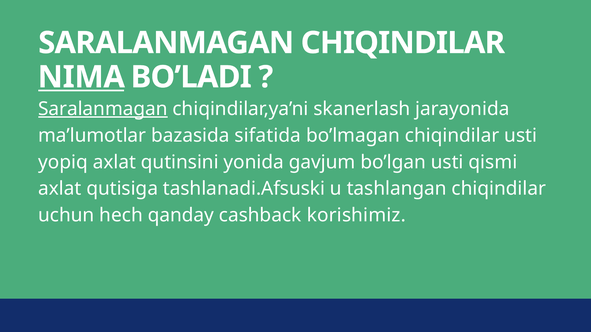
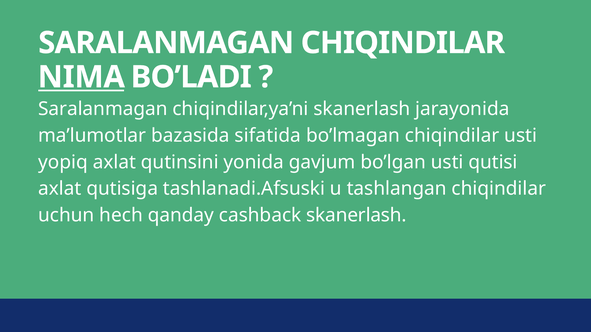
Saralanmagan at (103, 109) underline: present -> none
qismi: qismi -> qutisi
cashback korishimiz: korishimiz -> skanerlash
